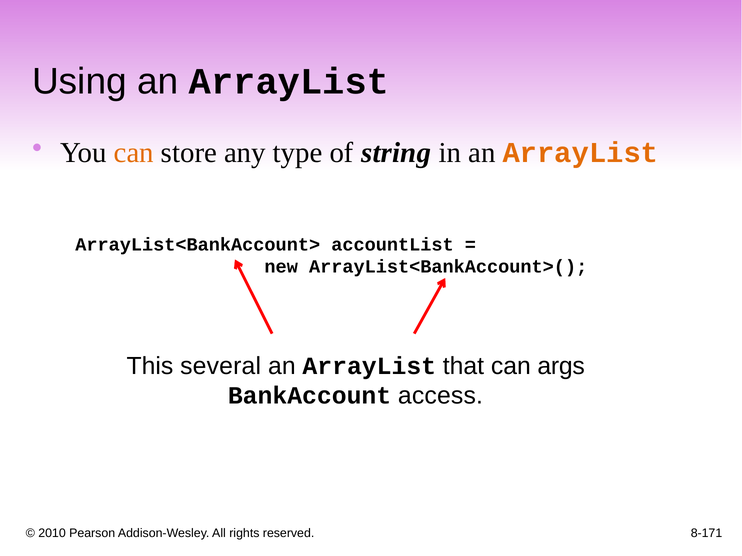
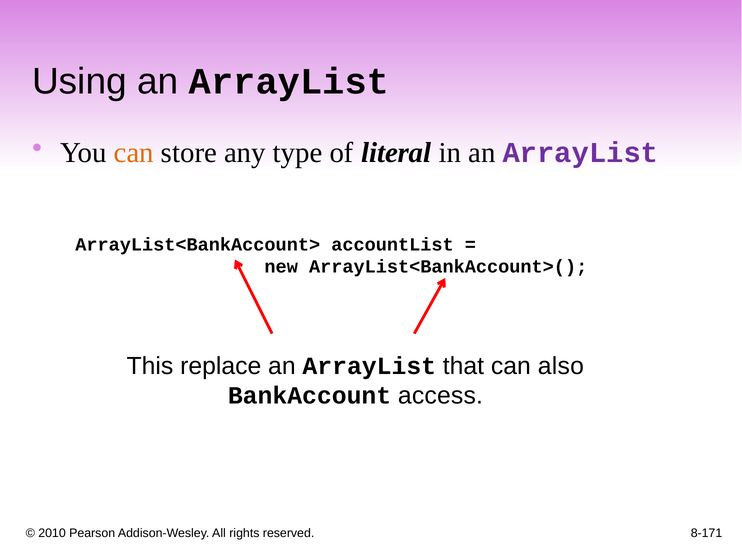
string: string -> literal
ArrayList at (580, 153) colour: orange -> purple
several: several -> replace
args: args -> also
